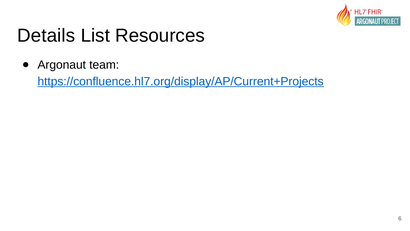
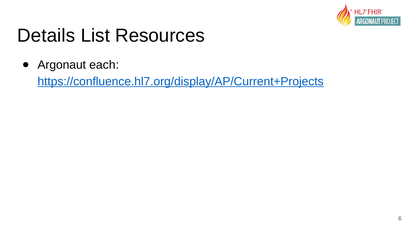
team: team -> each
